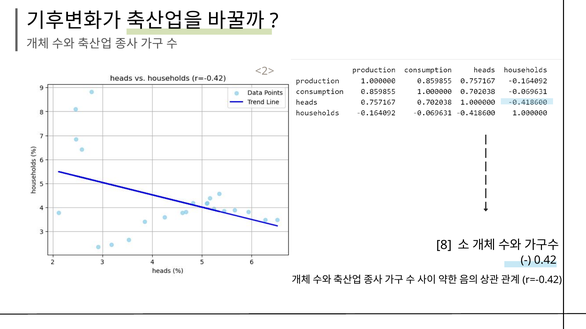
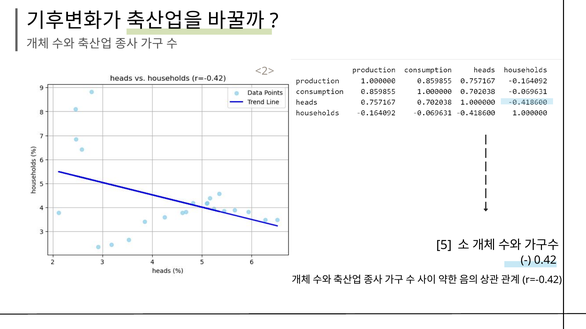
8: 8 -> 5
